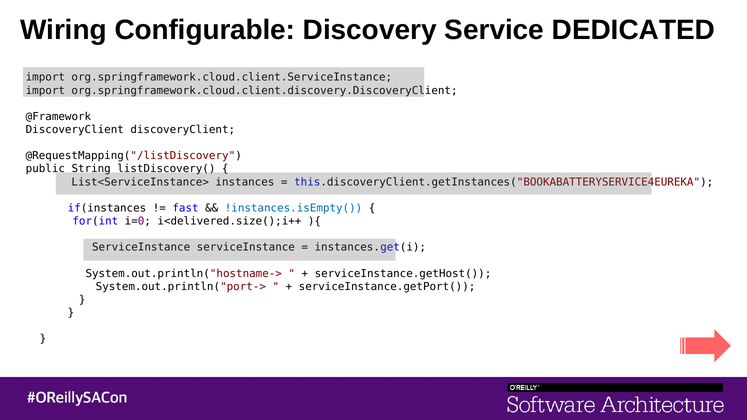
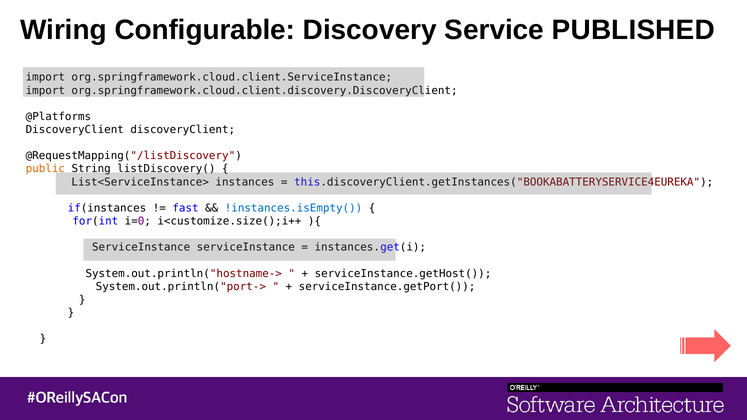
DEDICATED: DEDICATED -> PUBLISHED
@Framework: @Framework -> @Platforms
public colour: black -> orange
i<delivered.size();i++: i<delivered.size();i++ -> i<customize.size();i++
